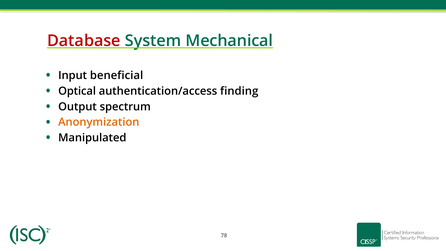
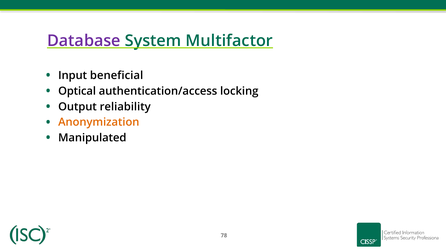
Database colour: red -> purple
Mechanical: Mechanical -> Multifactor
finding: finding -> locking
spectrum: spectrum -> reliability
